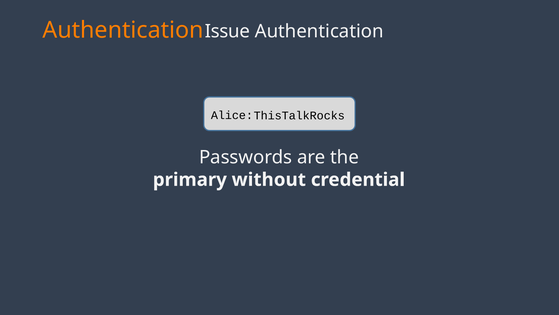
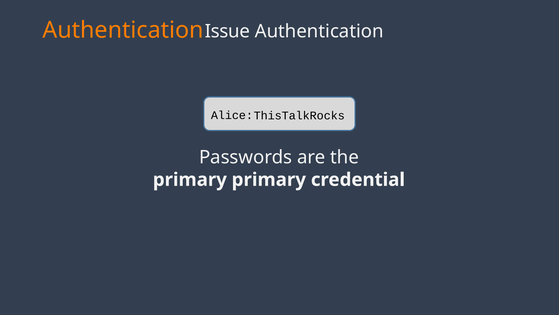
primary without: without -> primary
